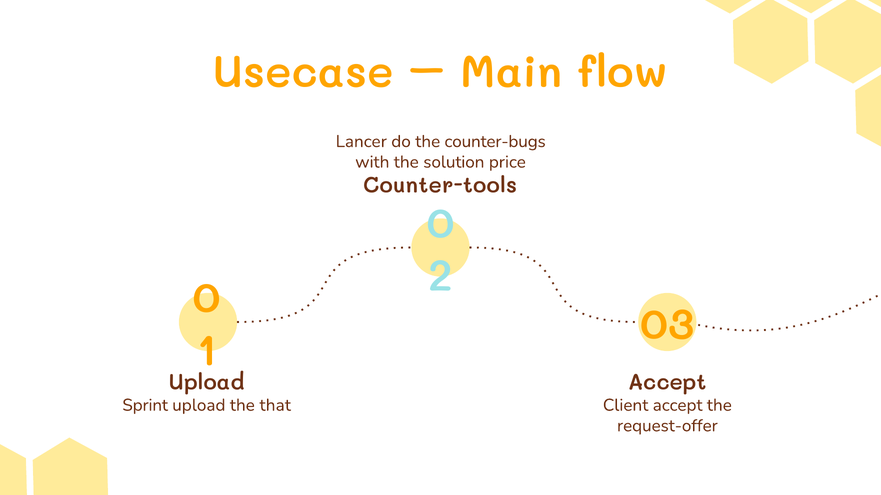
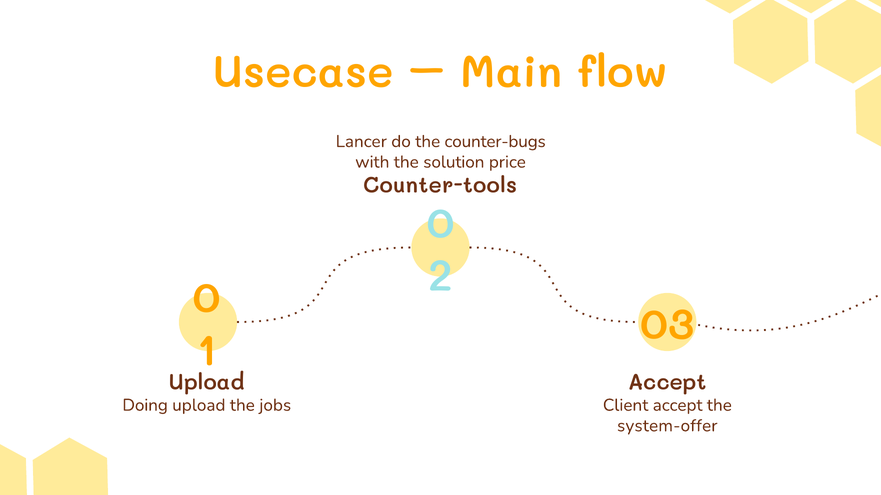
Sprint: Sprint -> Doing
that: that -> jobs
request-offer: request-offer -> system-offer
